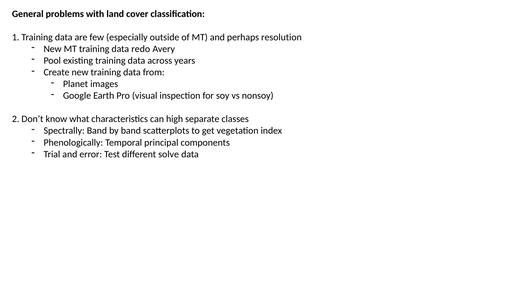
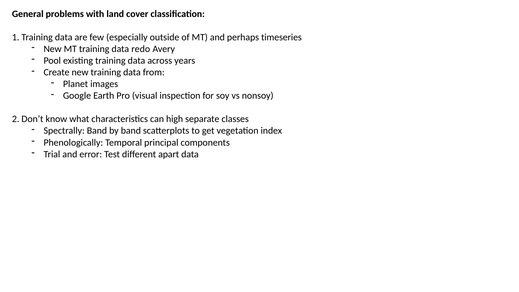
resolution: resolution -> timeseries
solve: solve -> apart
